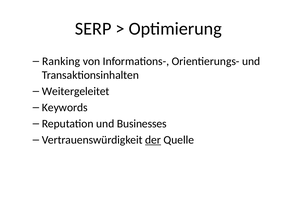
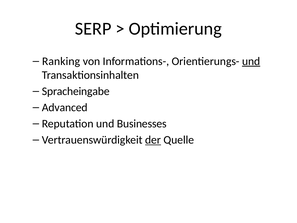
und at (251, 61) underline: none -> present
Weitergeleitet: Weitergeleitet -> Spracheingabe
Keywords: Keywords -> Advanced
